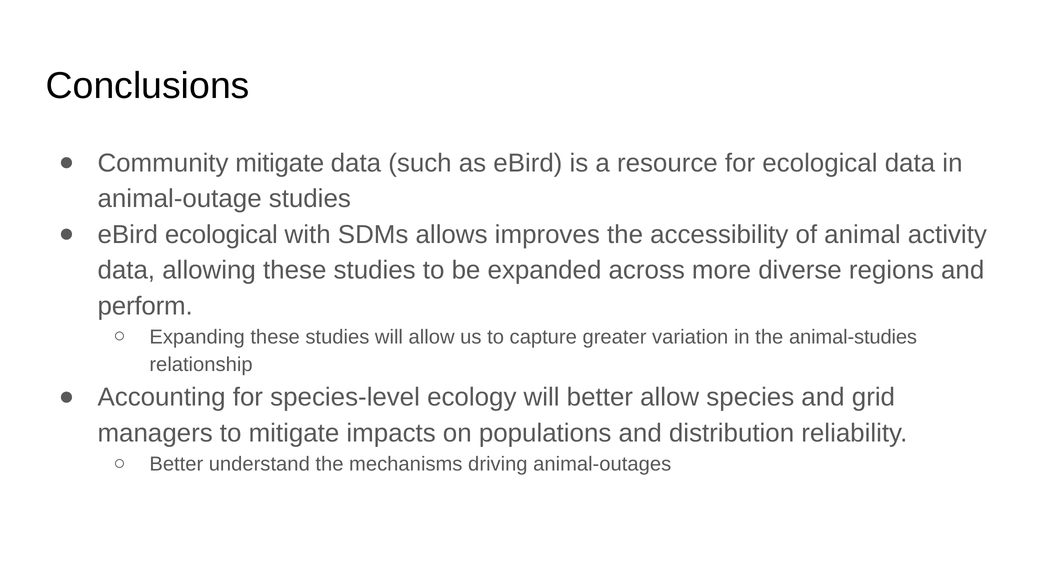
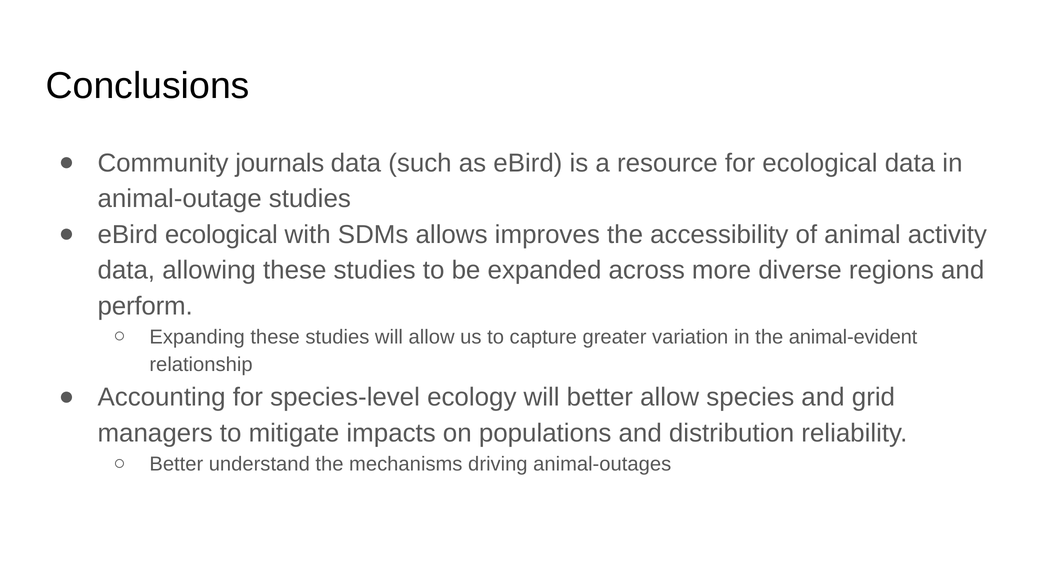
Community mitigate: mitigate -> journals
animal-studies: animal-studies -> animal-evident
